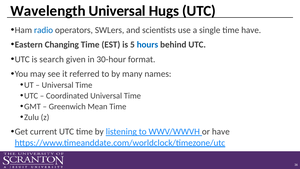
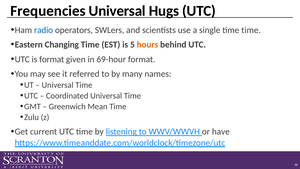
Wavelength: Wavelength -> Frequencies
time have: have -> time
hours colour: blue -> orange
is search: search -> format
30-hour: 30-hour -> 69-hour
